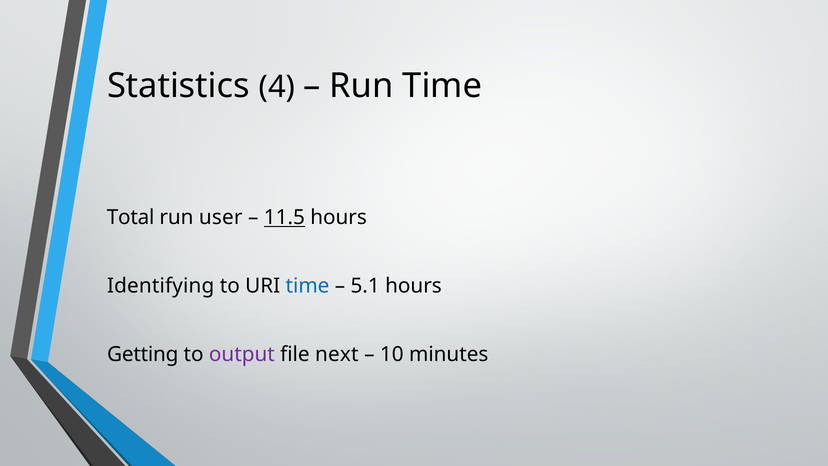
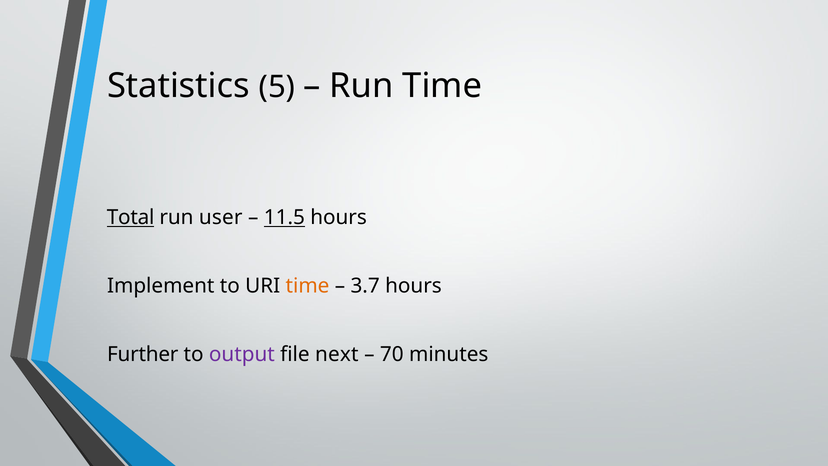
4: 4 -> 5
Total underline: none -> present
Identifying: Identifying -> Implement
time at (308, 286) colour: blue -> orange
5.1: 5.1 -> 3.7
Getting: Getting -> Further
10: 10 -> 70
